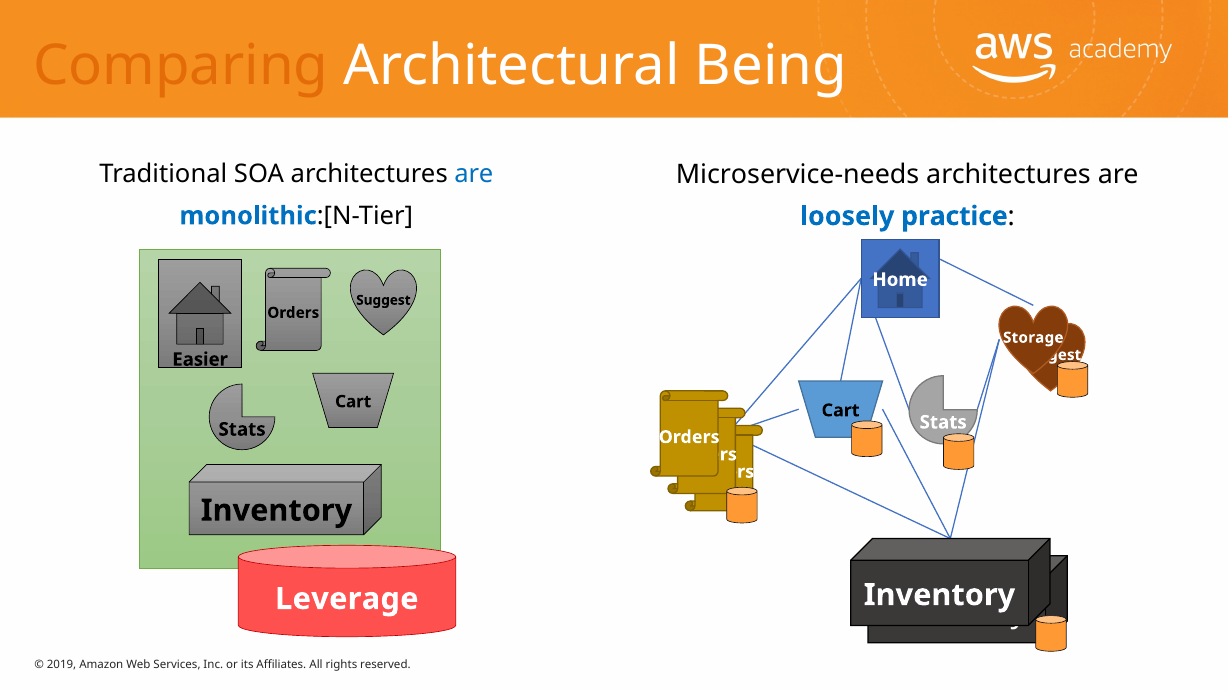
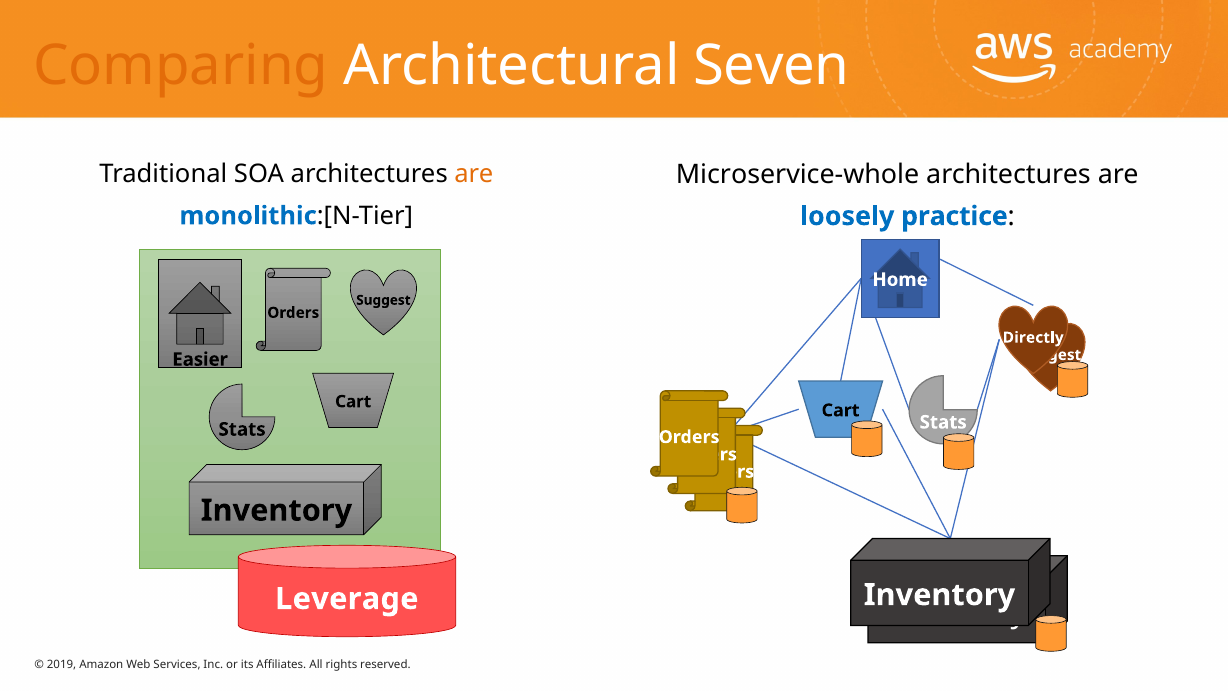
Being: Being -> Seven
Microservice-needs: Microservice-needs -> Microservice-whole
are at (474, 174) colour: blue -> orange
Storage: Storage -> Directly
